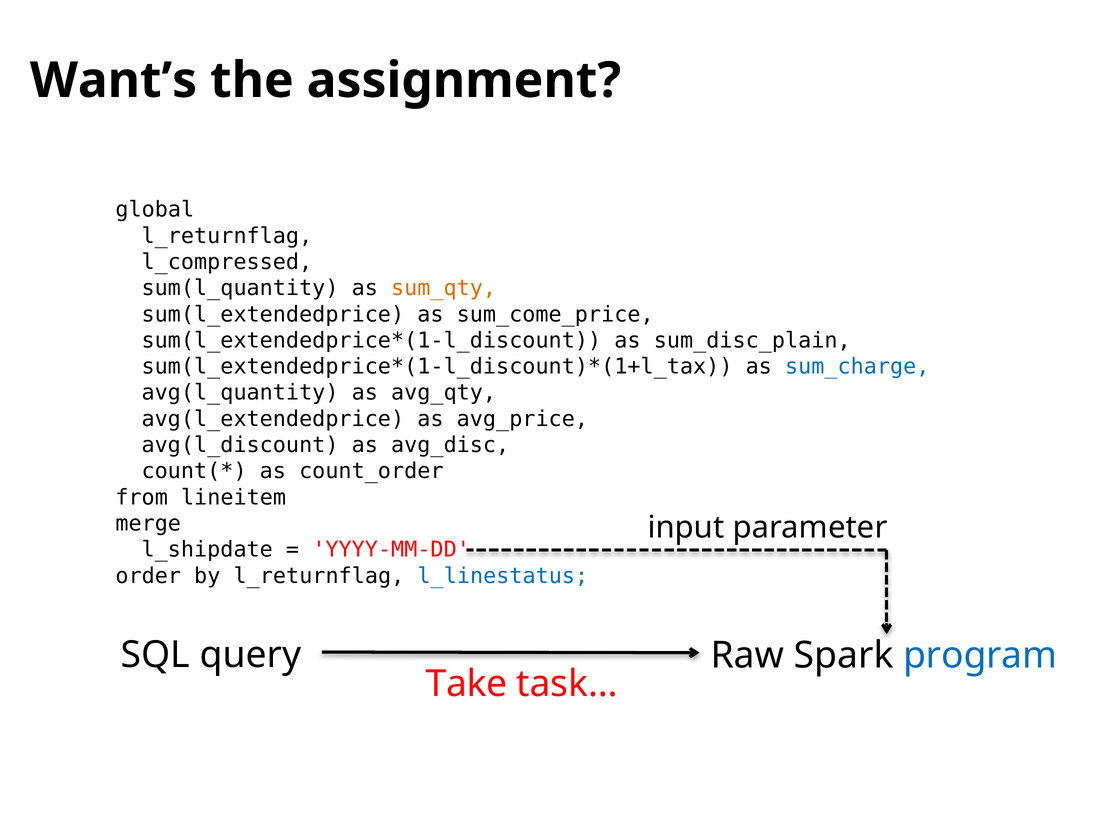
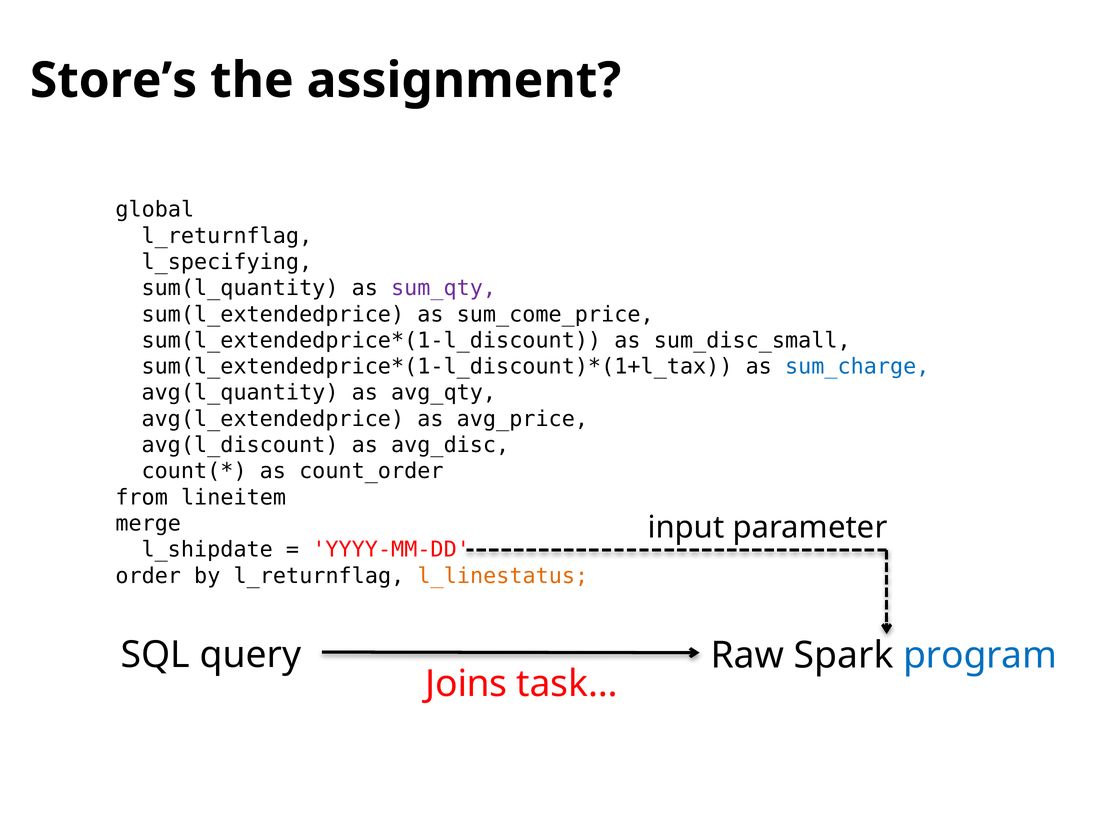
Want’s: Want’s -> Store’s
l_compressed: l_compressed -> l_specifying
sum_qty colour: orange -> purple
sum_disc_plain: sum_disc_plain -> sum_disc_small
l_linestatus colour: blue -> orange
Take: Take -> Joins
